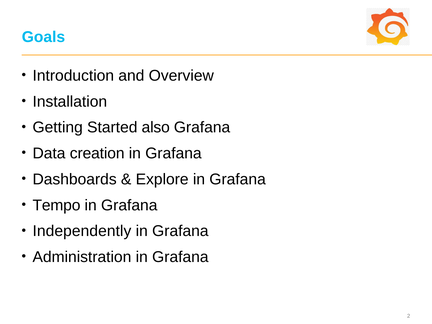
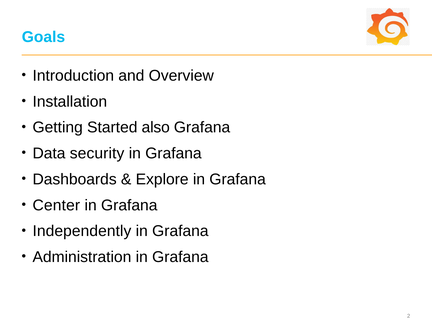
creation: creation -> security
Tempo: Tempo -> Center
